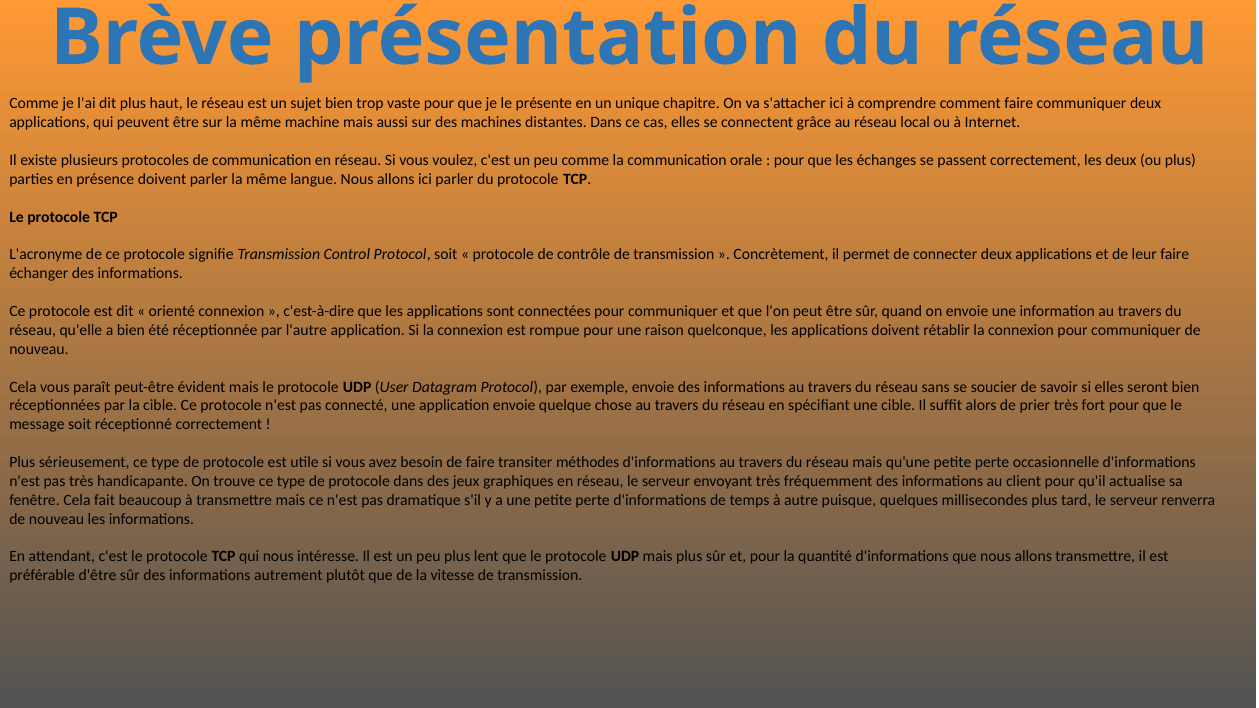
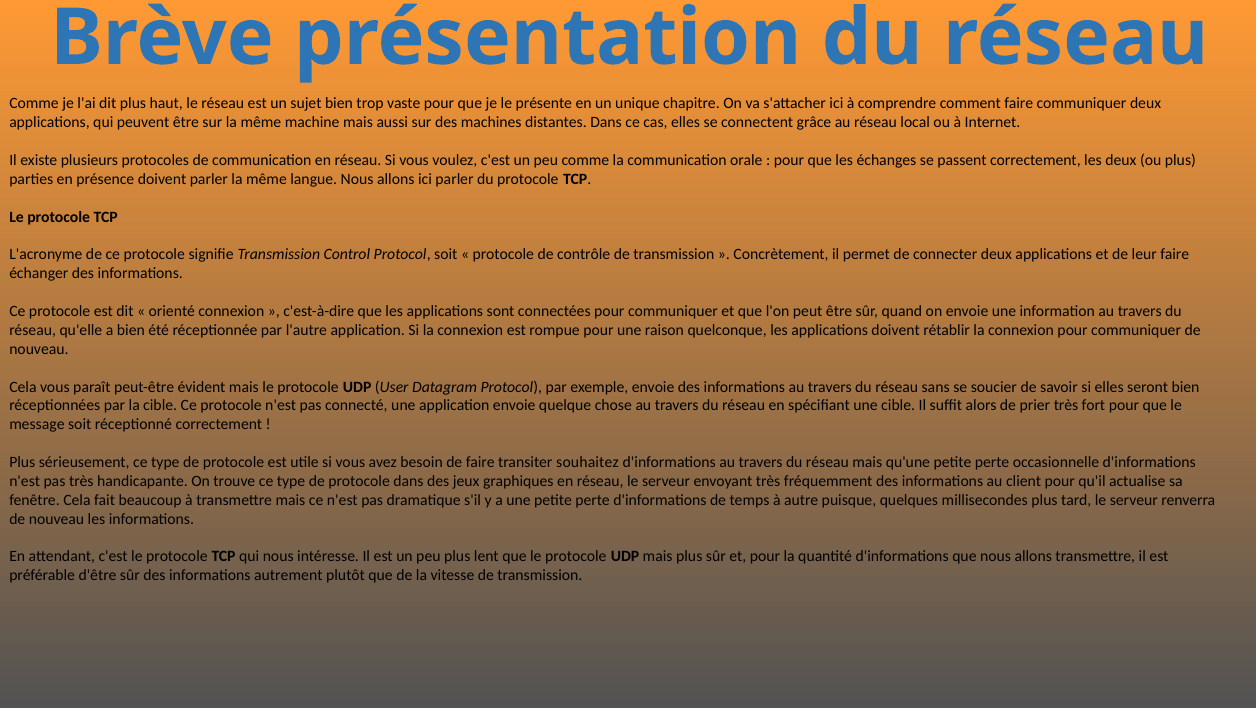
méthodes: méthodes -> souhaitez
